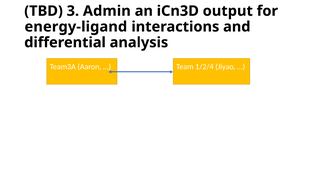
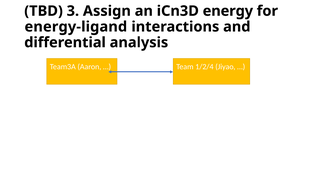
Admin: Admin -> Assign
output: output -> energy
